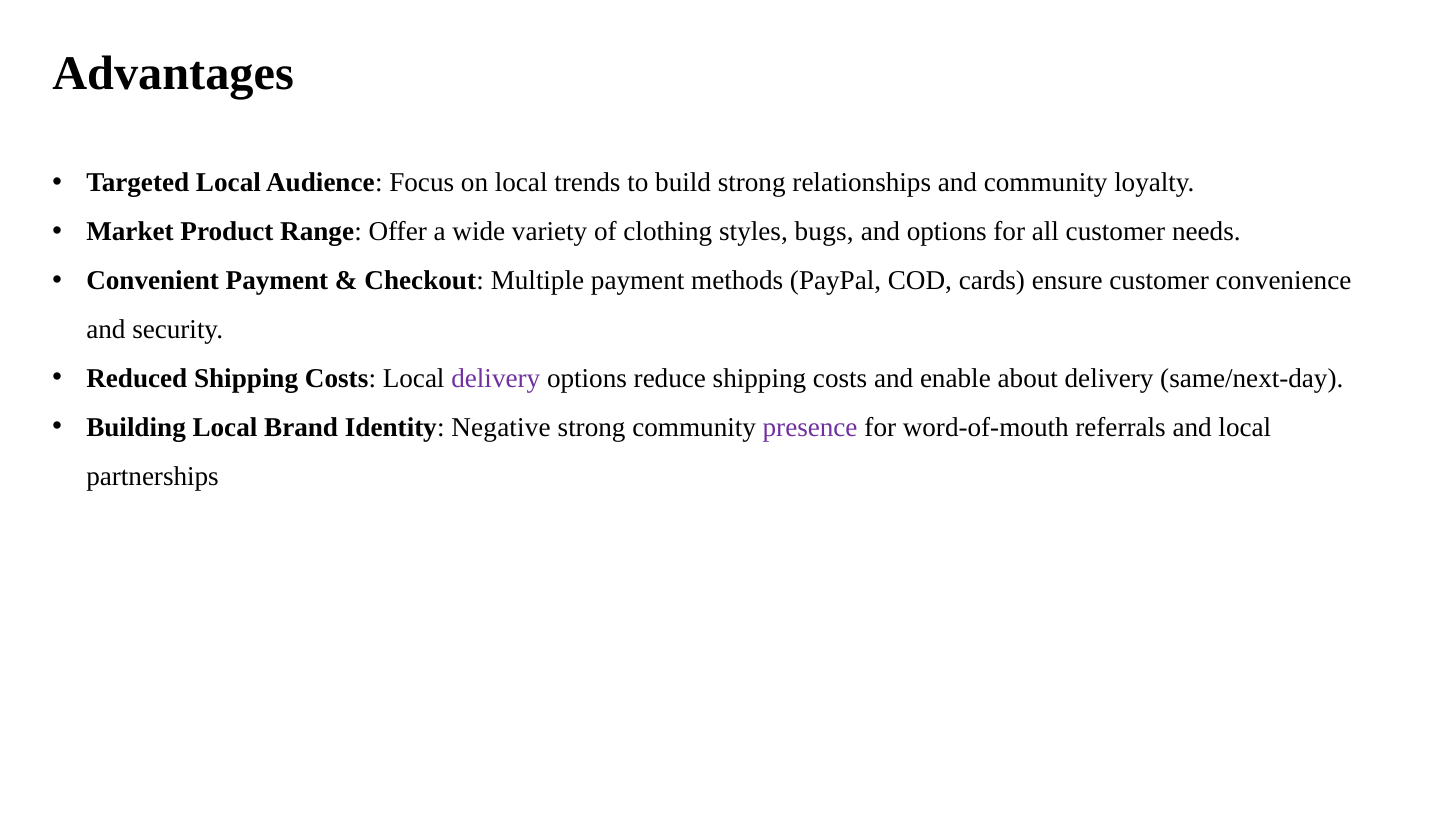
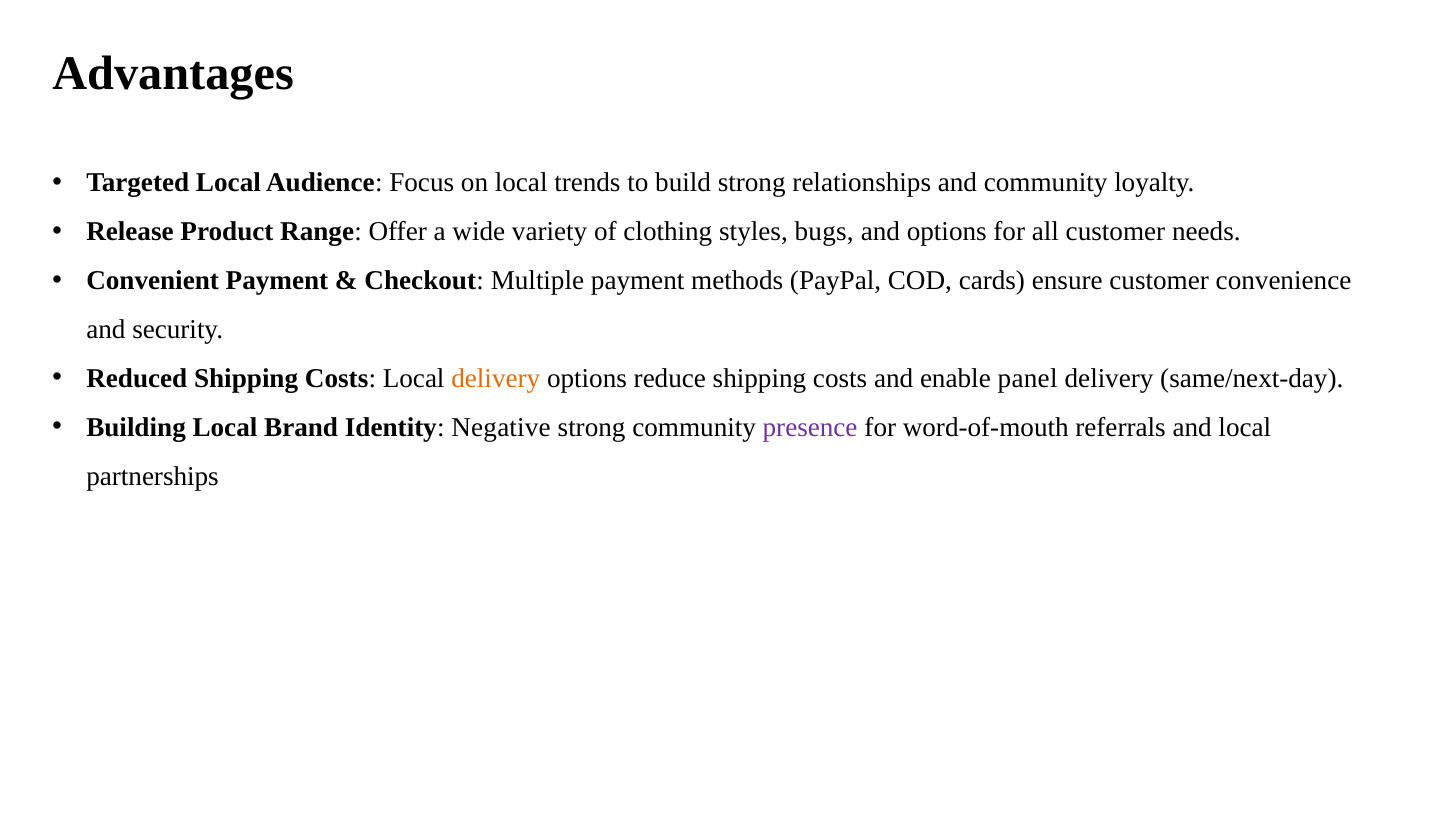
Market: Market -> Release
delivery at (496, 378) colour: purple -> orange
about: about -> panel
